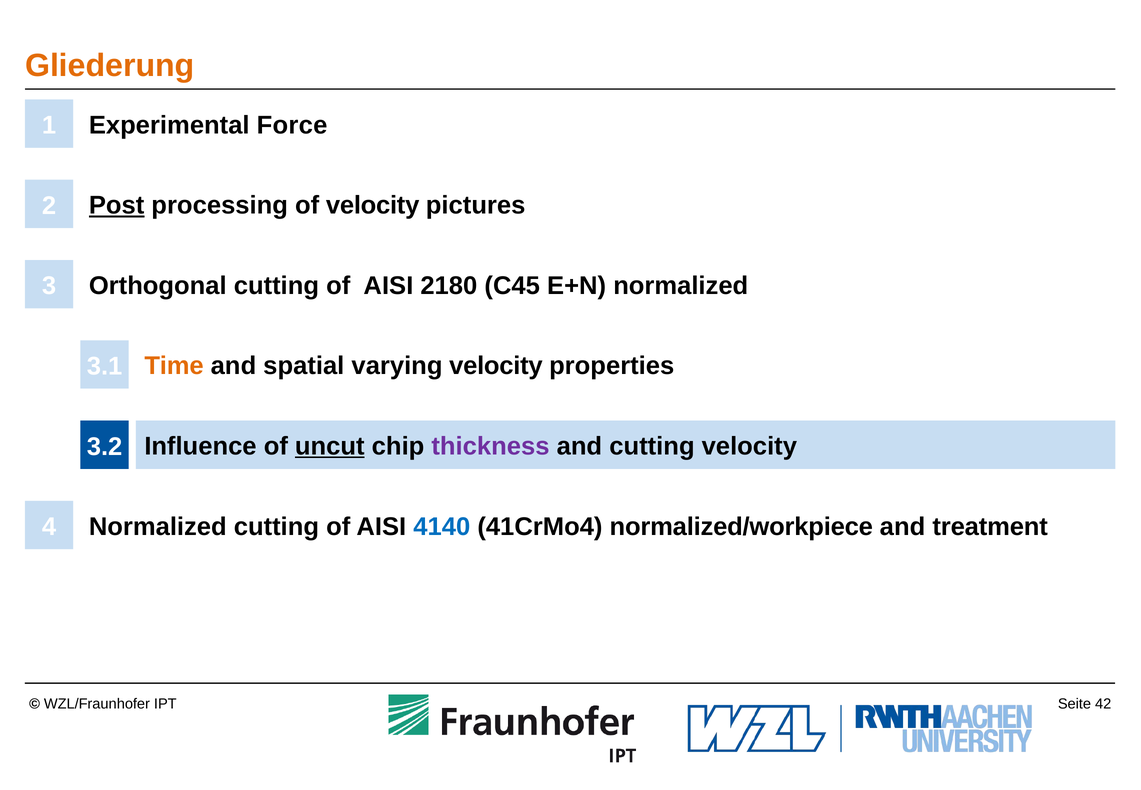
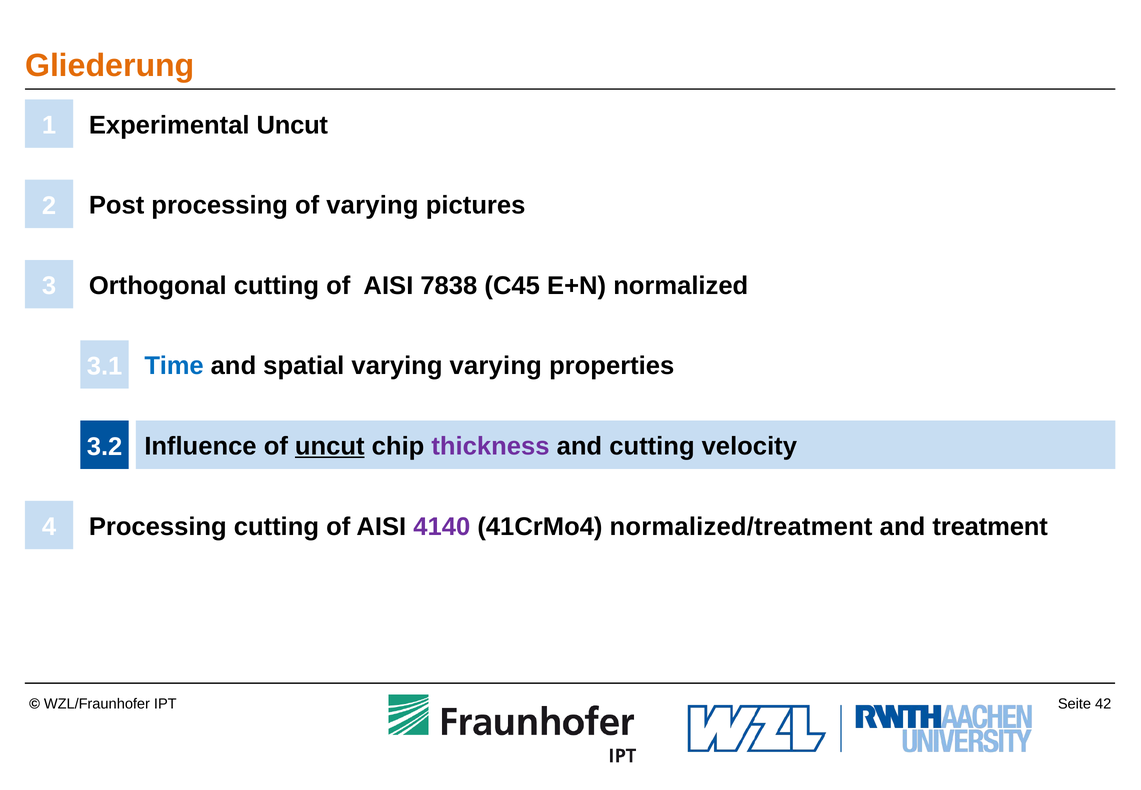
Experimental Force: Force -> Uncut
Post underline: present -> none
of velocity: velocity -> varying
2180: 2180 -> 7838
Time colour: orange -> blue
varying velocity: velocity -> varying
Normalized at (158, 527): Normalized -> Processing
4140 colour: blue -> purple
normalized/workpiece: normalized/workpiece -> normalized/treatment
